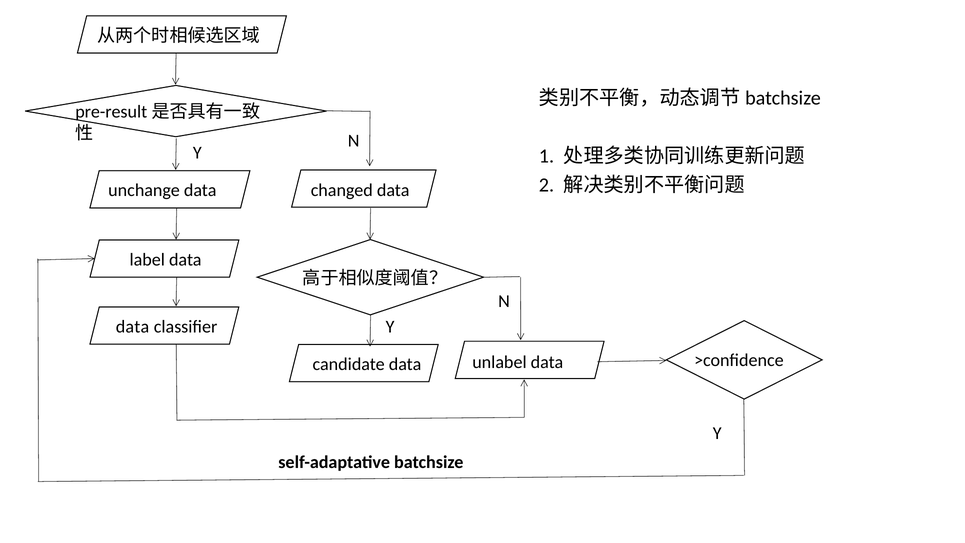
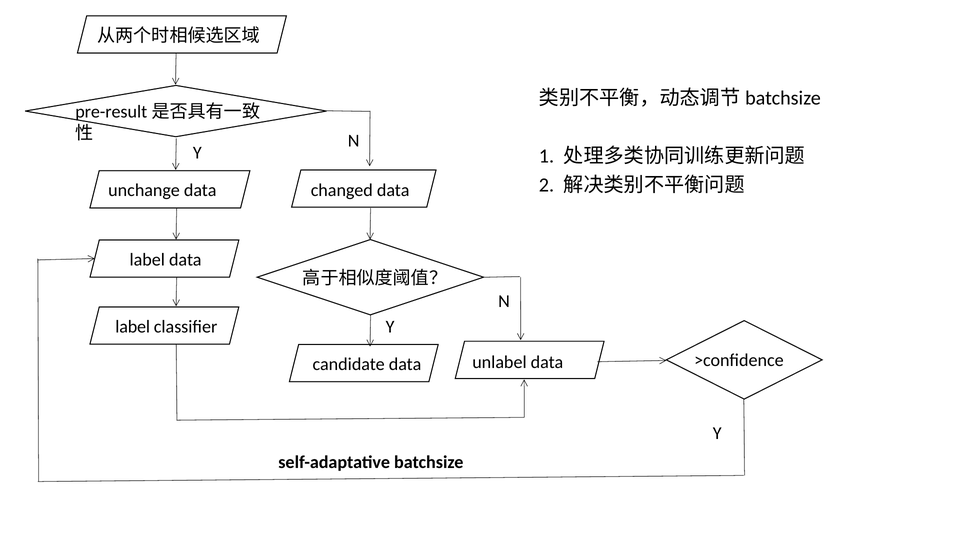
data at (133, 327): data -> label
